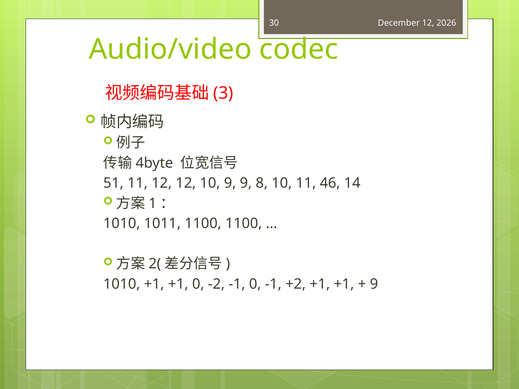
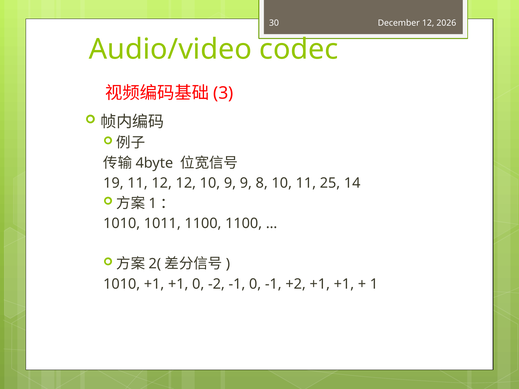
51: 51 -> 19
46: 46 -> 25
9 at (374, 284): 9 -> 1
